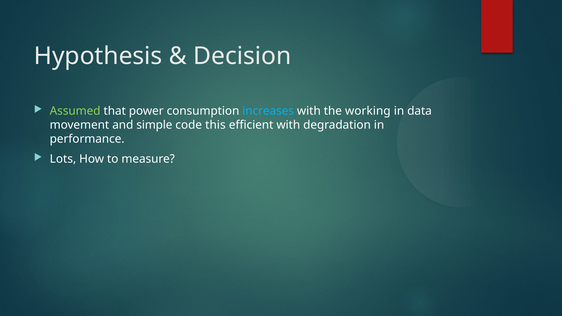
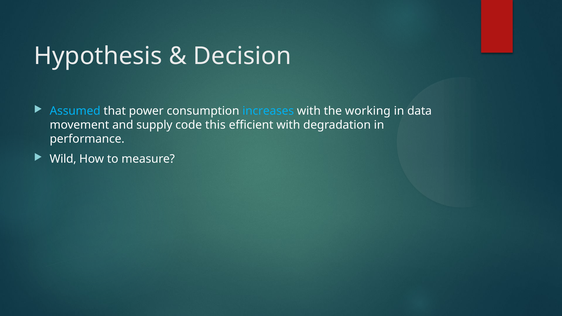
Assumed colour: light green -> light blue
simple: simple -> supply
Lots: Lots -> Wild
